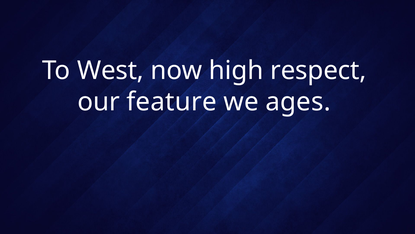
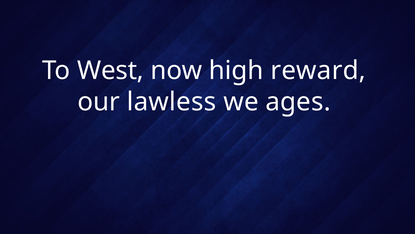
respect: respect -> reward
feature: feature -> lawless
